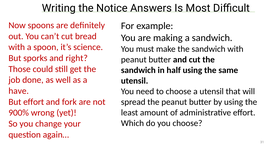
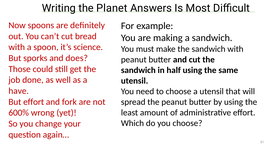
Notice: Notice -> Planet
right: right -> does
900%: 900% -> 600%
